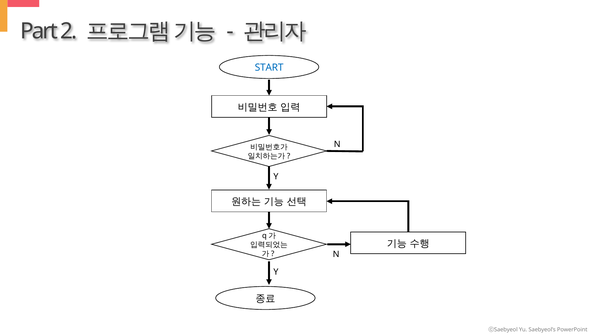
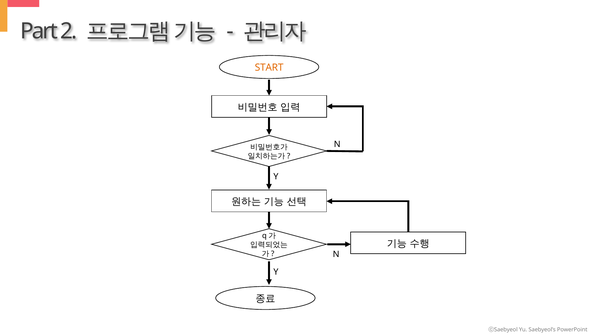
START colour: blue -> orange
